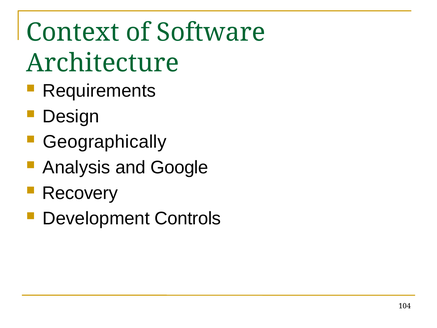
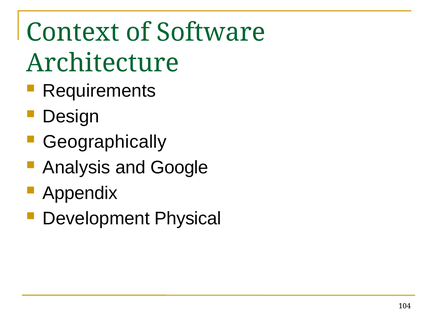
Recovery: Recovery -> Appendix
Controls: Controls -> Physical
